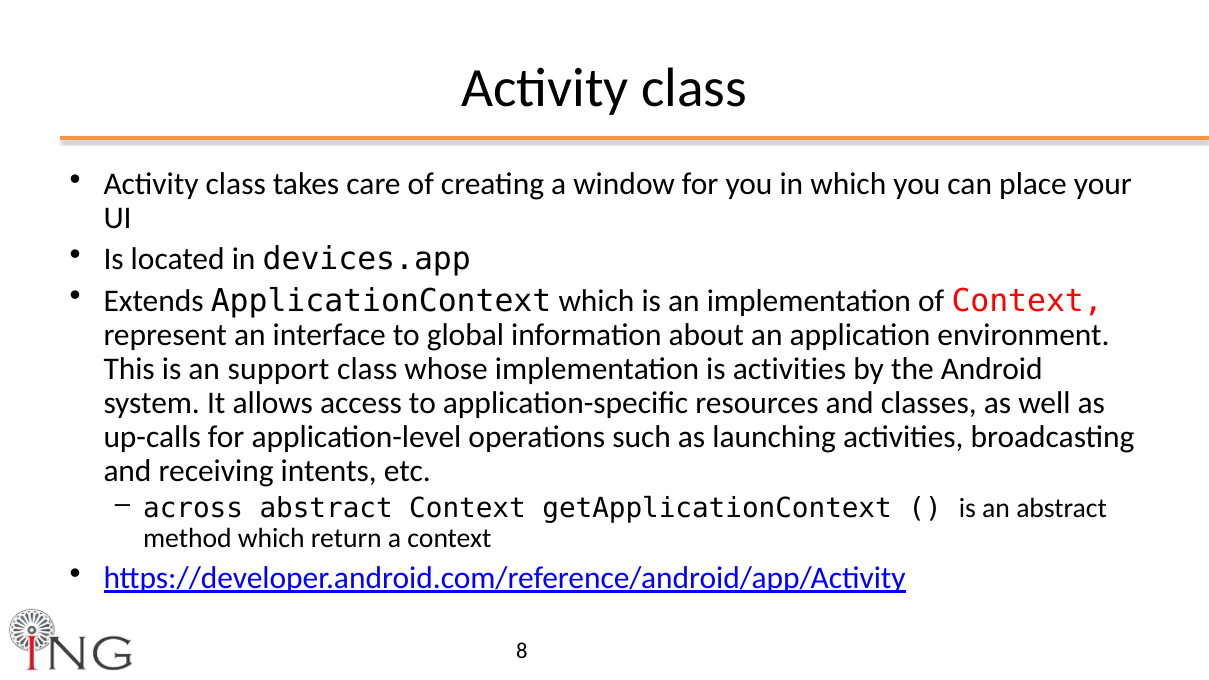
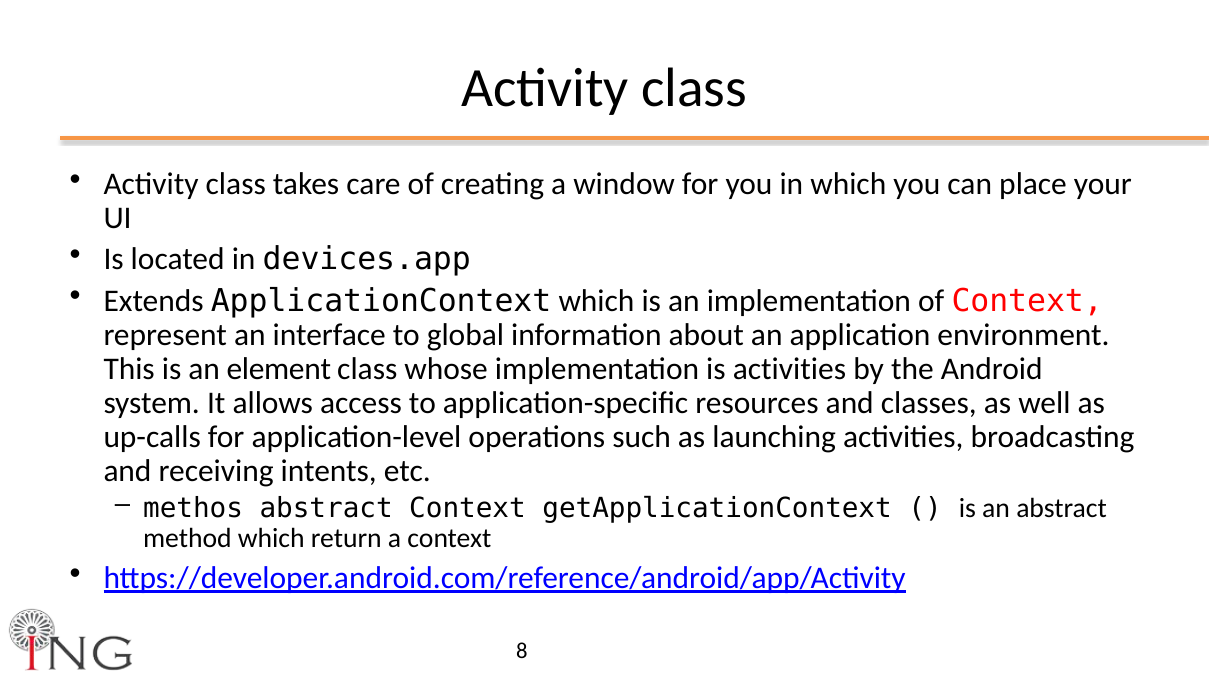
support: support -> element
across: across -> methos
